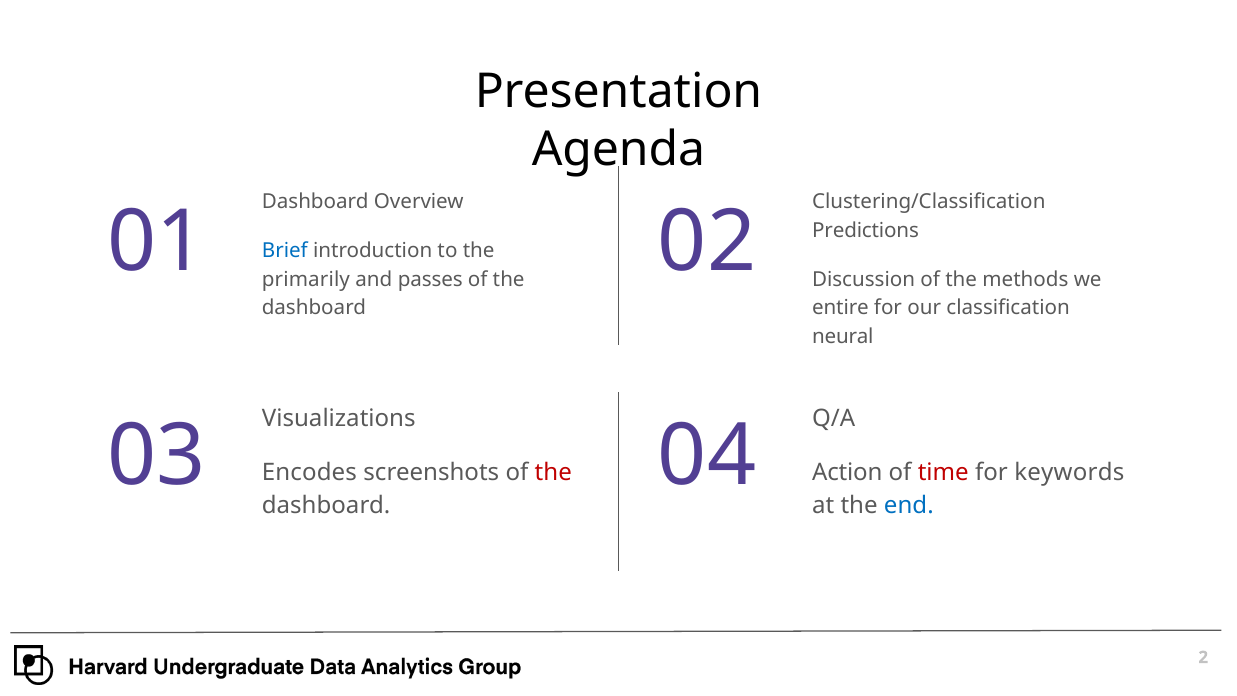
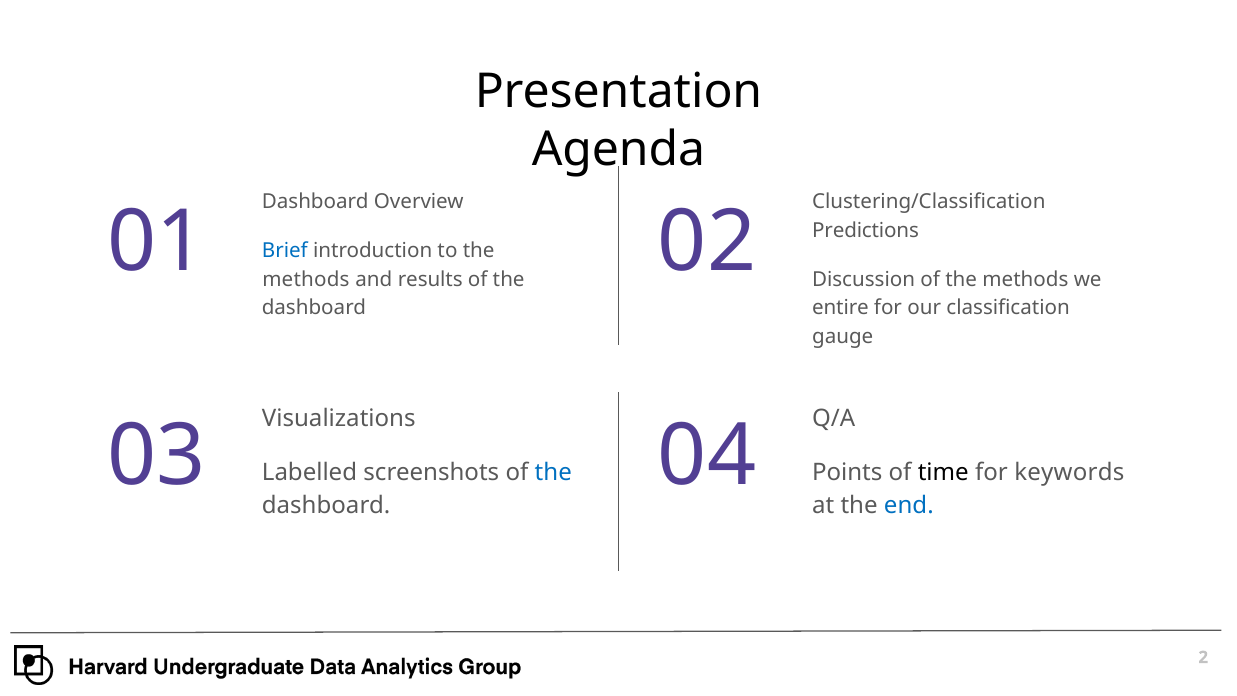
primarily at (306, 279): primarily -> methods
passes: passes -> results
neural: neural -> gauge
Encodes: Encodes -> Labelled
the at (553, 473) colour: red -> blue
Action: Action -> Points
time colour: red -> black
